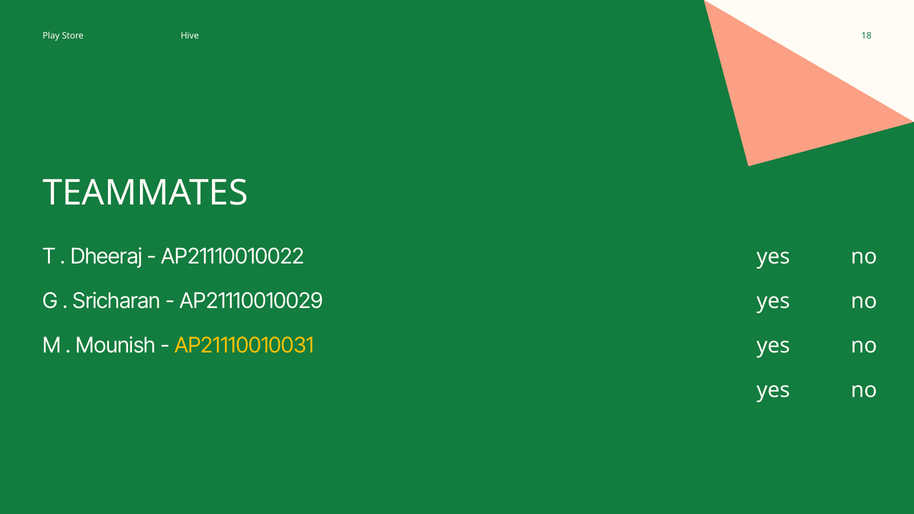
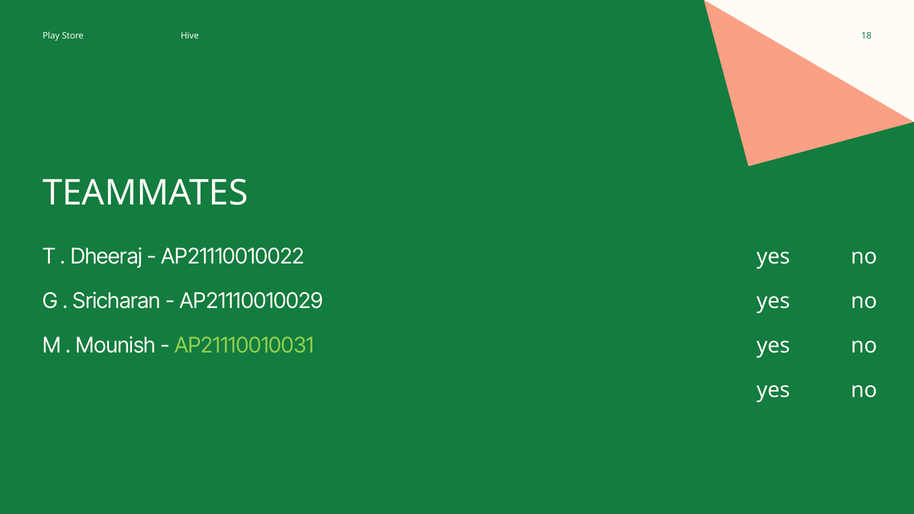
AP21110010031 colour: yellow -> light green
